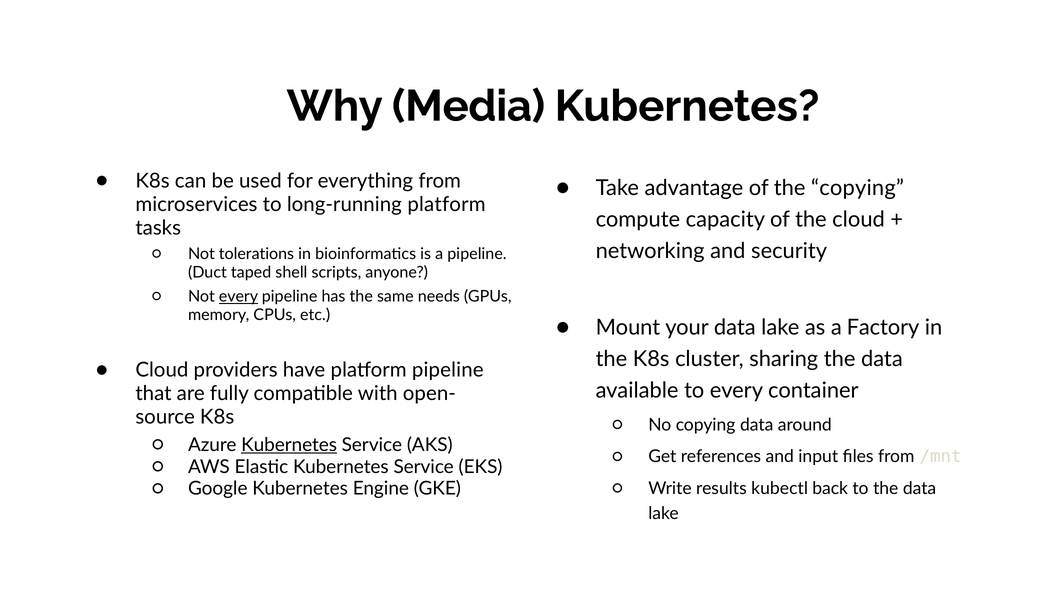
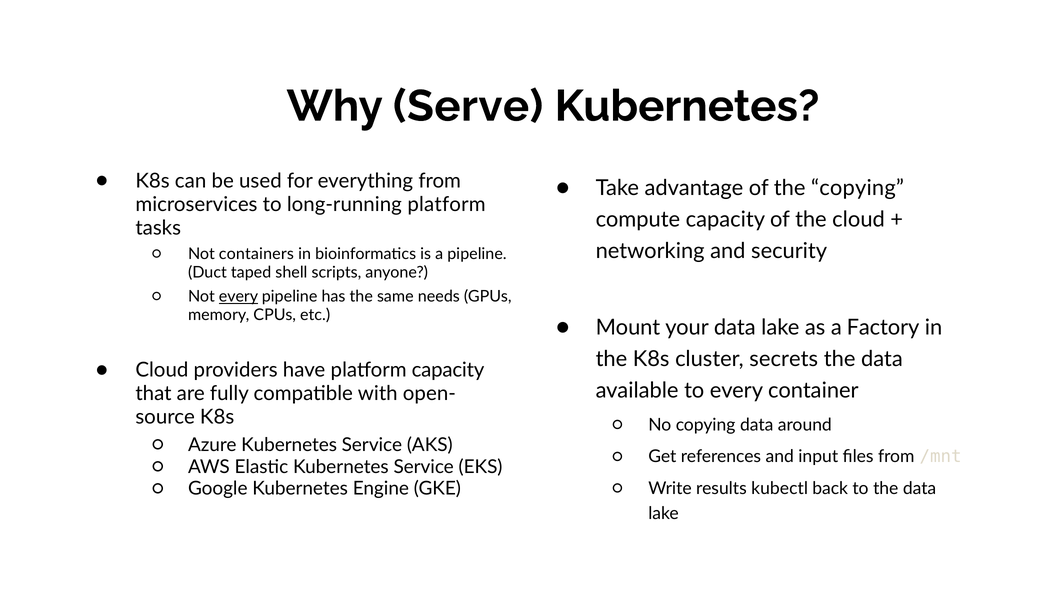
Media: Media -> Serve
tolerations: tolerations -> containers
sharing: sharing -> secrets
platform pipeline: pipeline -> capacity
Kubernetes at (289, 445) underline: present -> none
